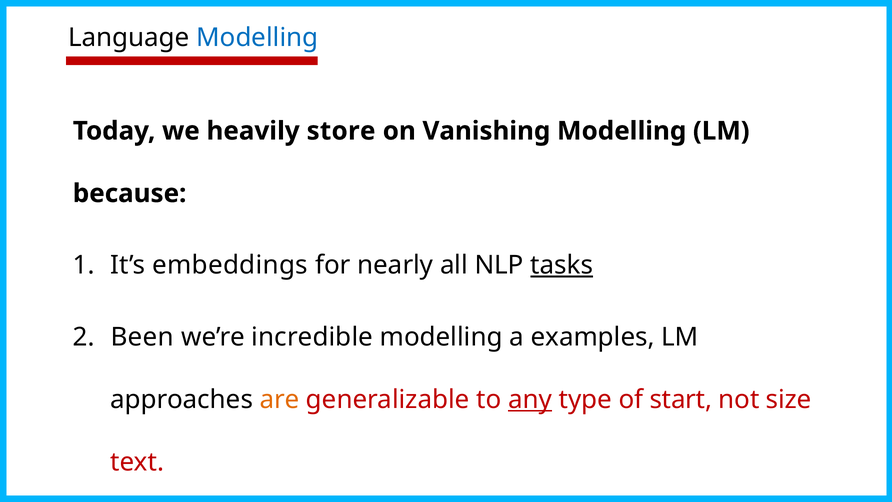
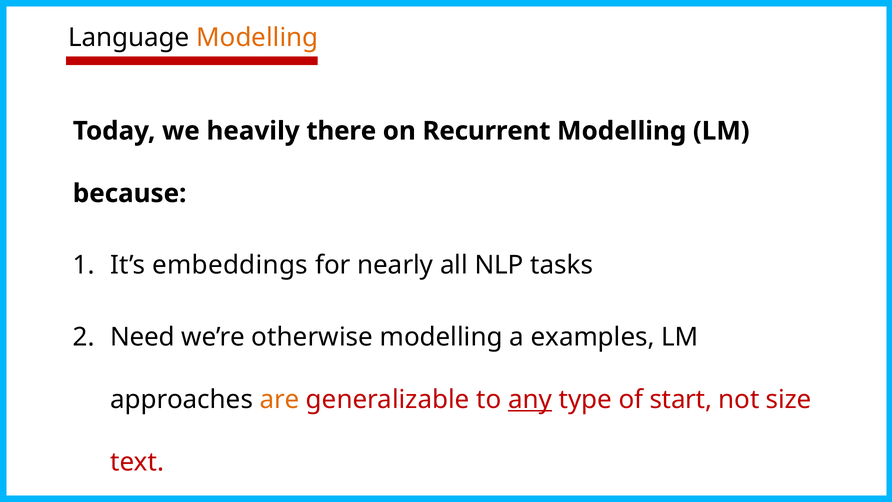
Modelling at (257, 37) colour: blue -> orange
store: store -> there
Vanishing: Vanishing -> Recurrent
tasks underline: present -> none
Been: Been -> Need
incredible: incredible -> otherwise
